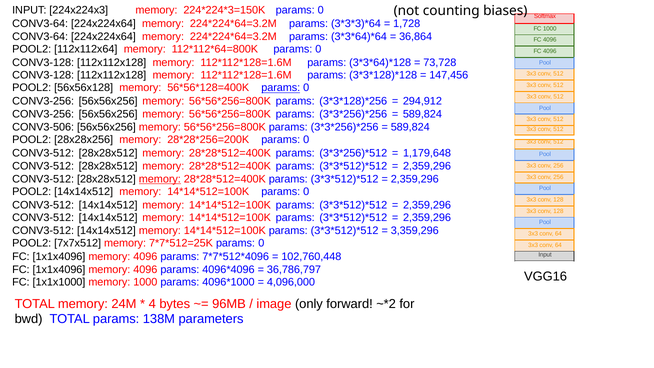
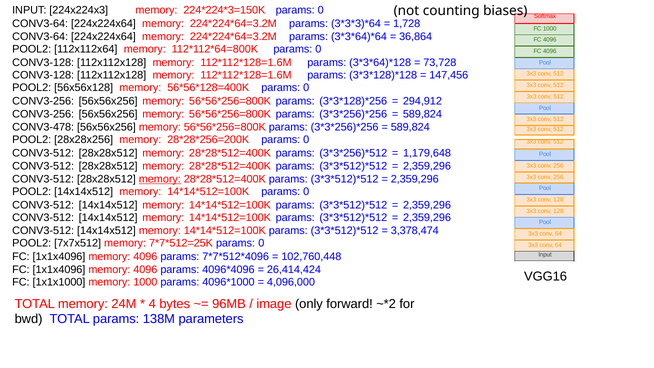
params at (281, 88) underline: present -> none
CONV3-506: CONV3-506 -> CONV3-478
3,359,296: 3,359,296 -> 3,378,474
36,786,797: 36,786,797 -> 26,414,424
